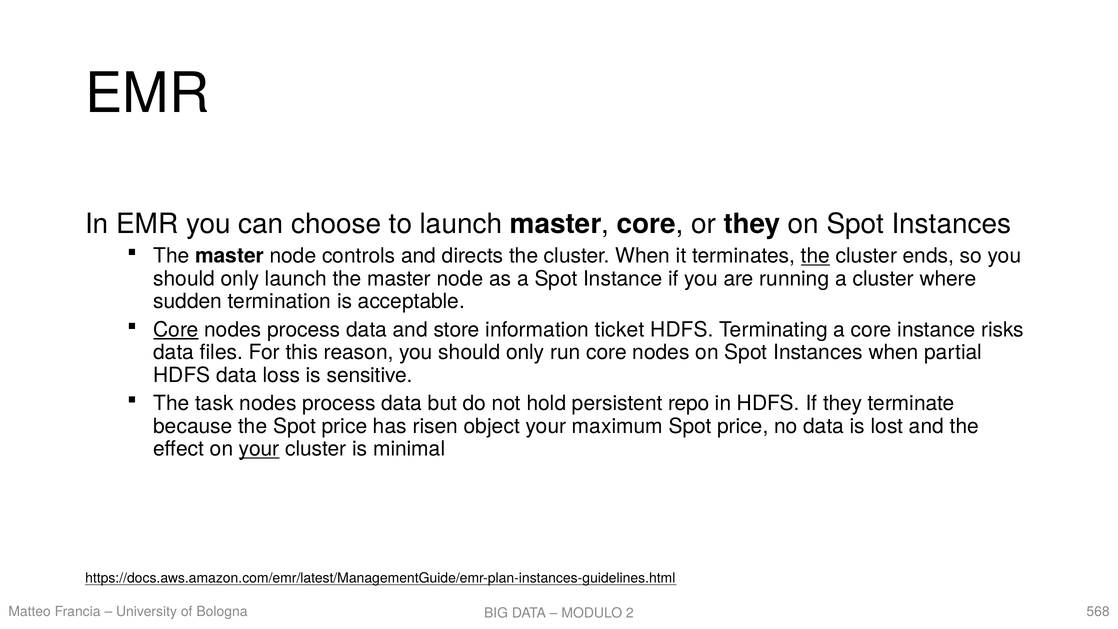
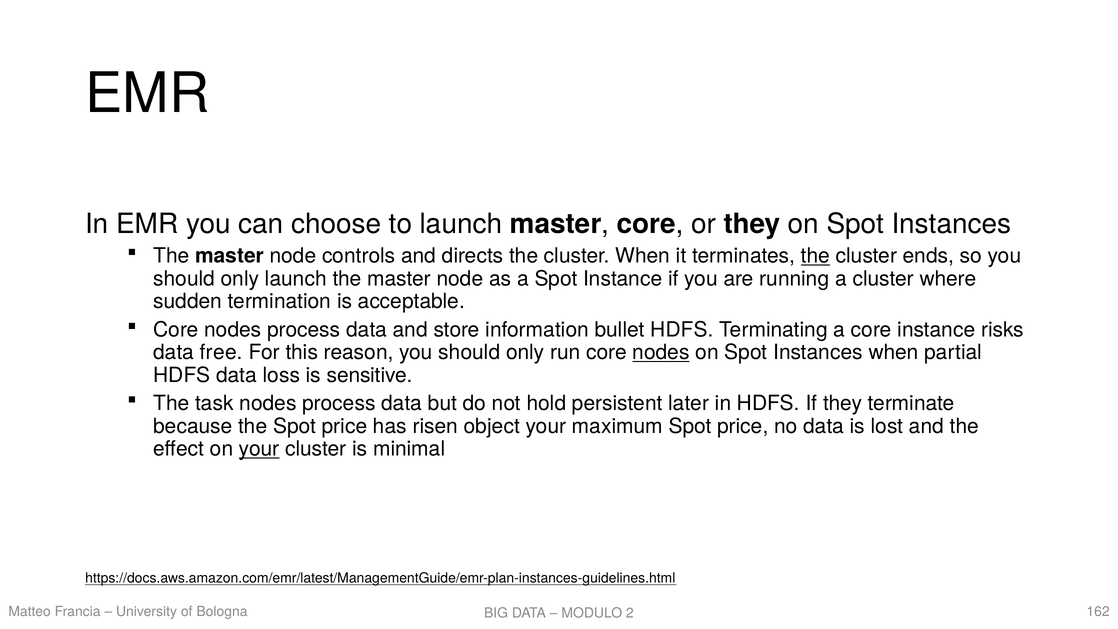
Core at (176, 330) underline: present -> none
ticket: ticket -> bullet
files: files -> free
nodes at (661, 352) underline: none -> present
repo: repo -> later
568: 568 -> 162
